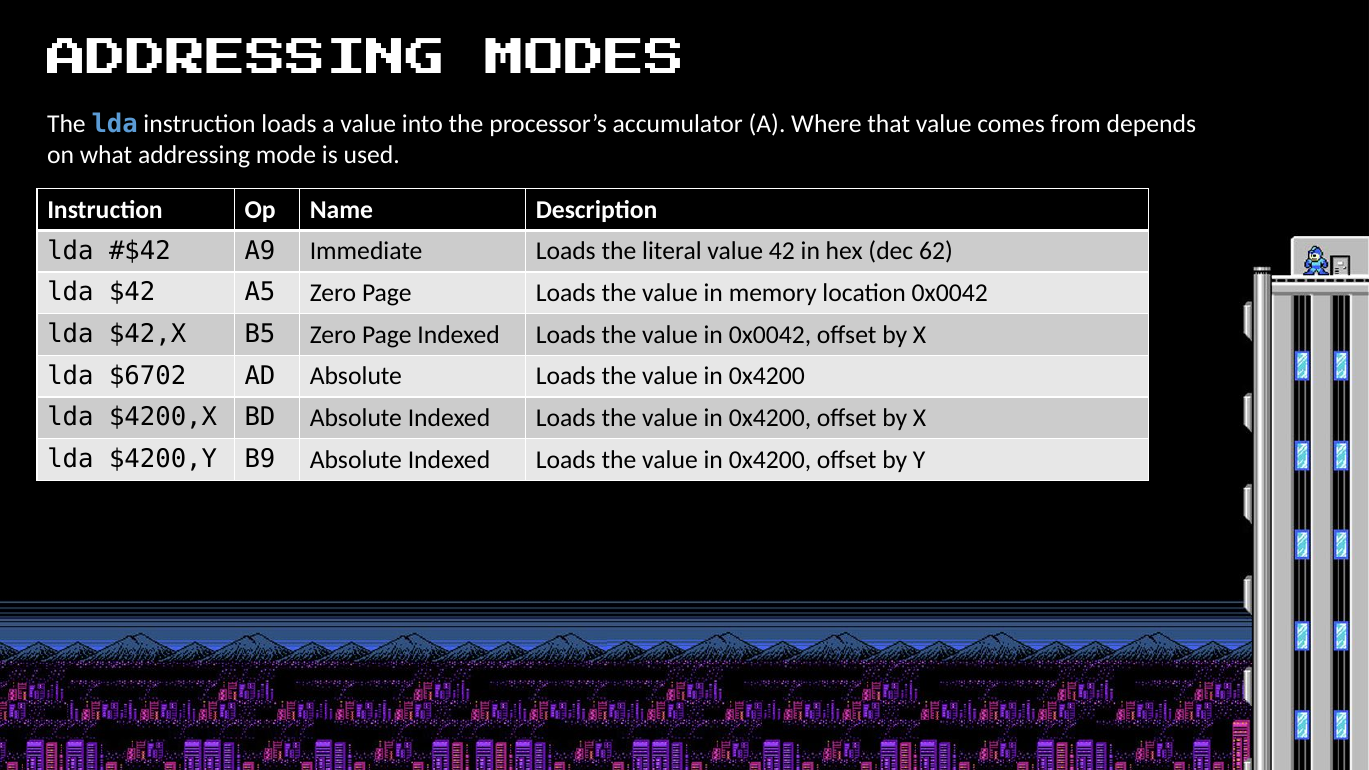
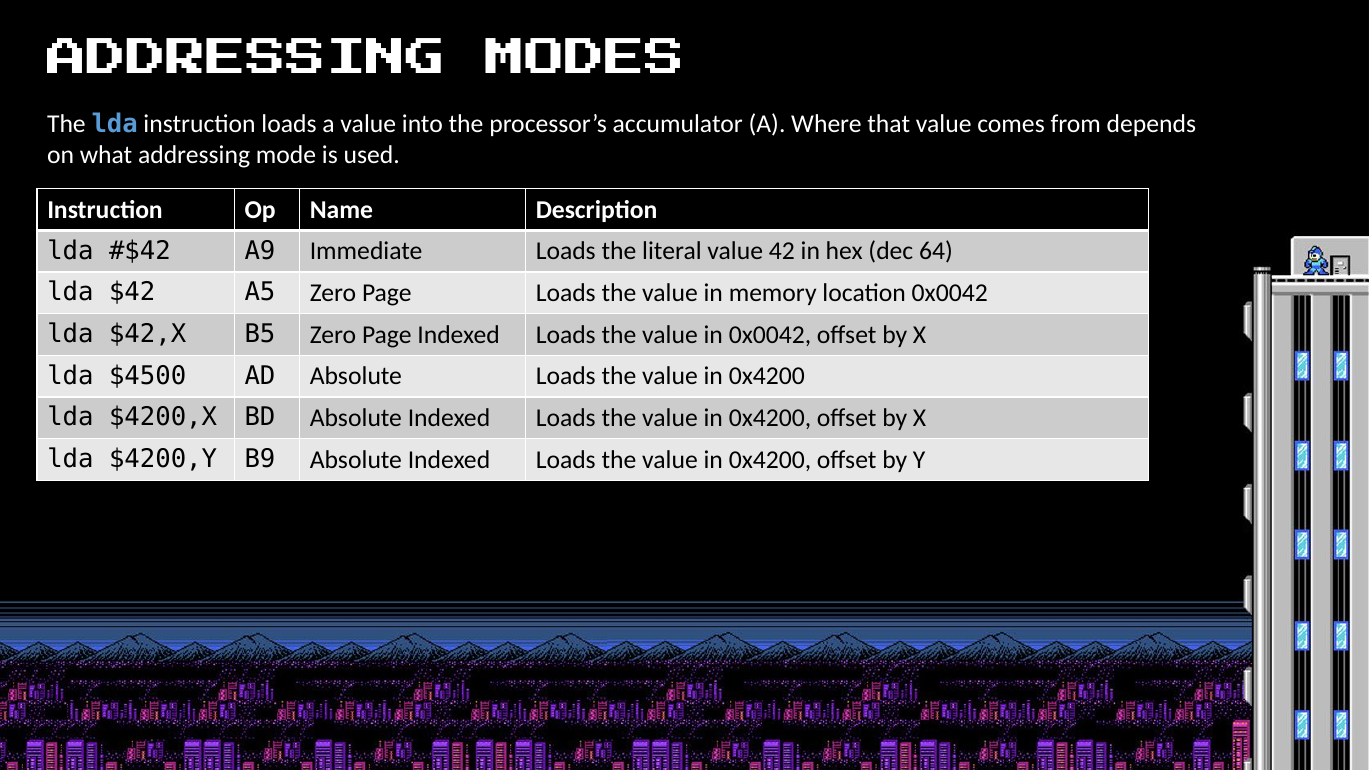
62: 62 -> 64
$6702: $6702 -> $4500
